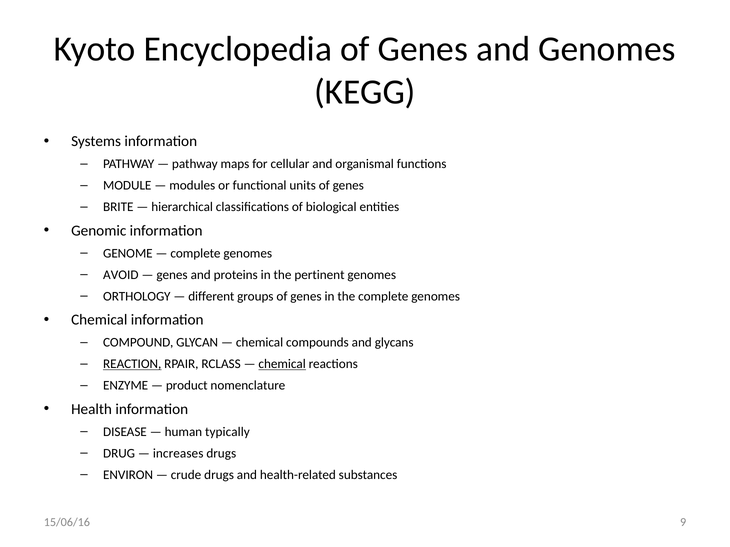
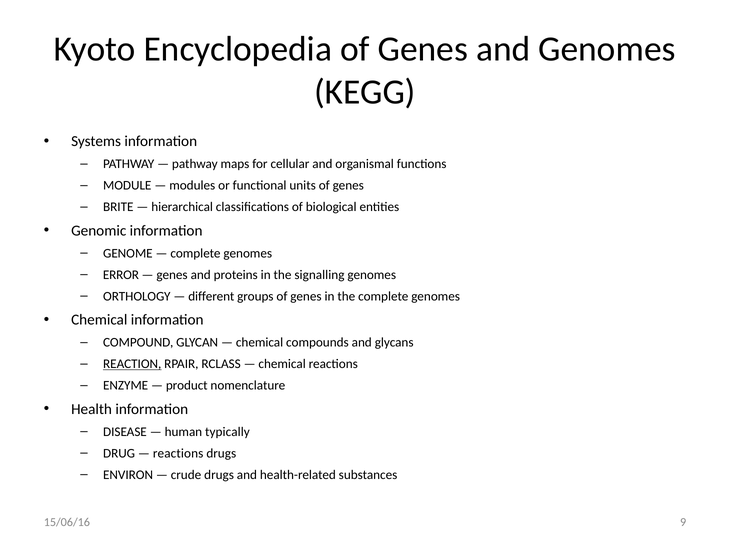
AVOID: AVOID -> ERROR
pertinent: pertinent -> signalling
chemical at (282, 364) underline: present -> none
increases at (178, 454): increases -> reactions
